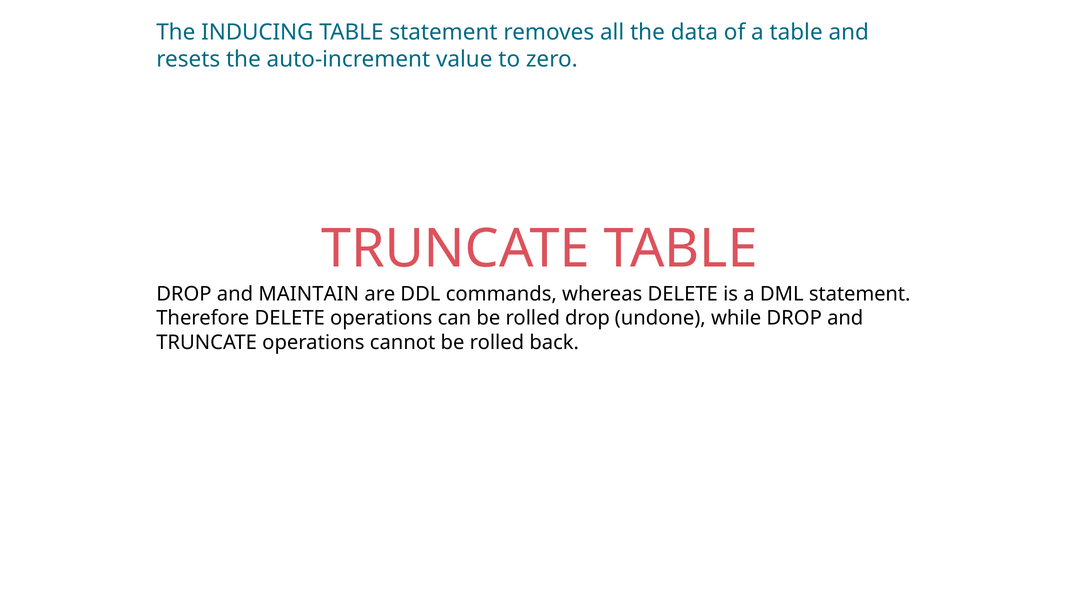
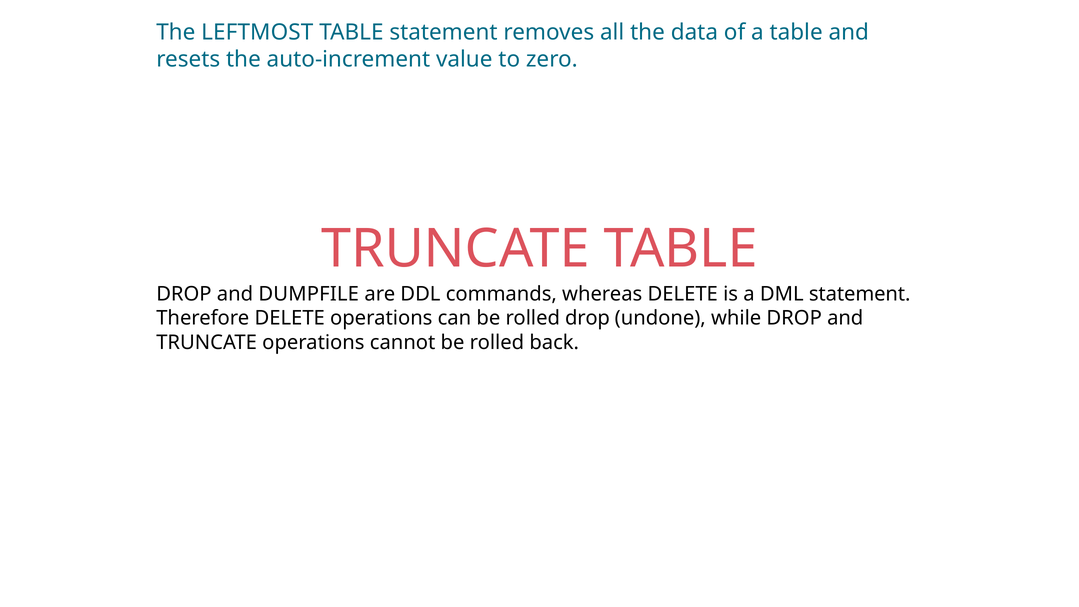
INDUCING: INDUCING -> LEFTMOST
MAINTAIN: MAINTAIN -> DUMPFILE
